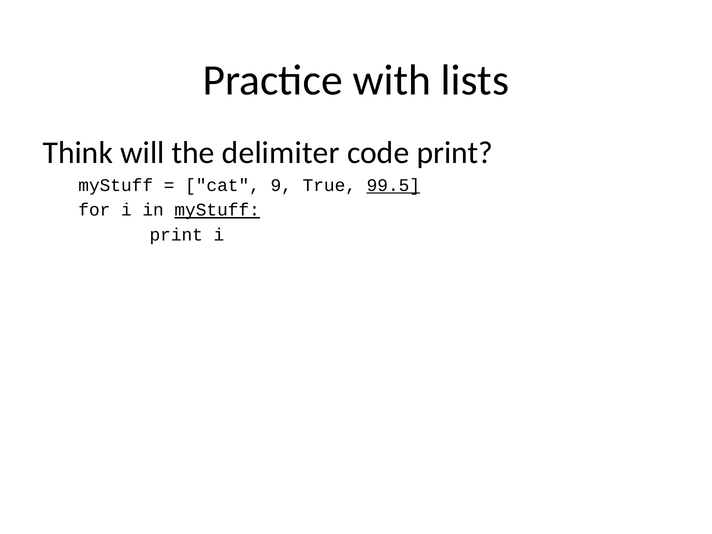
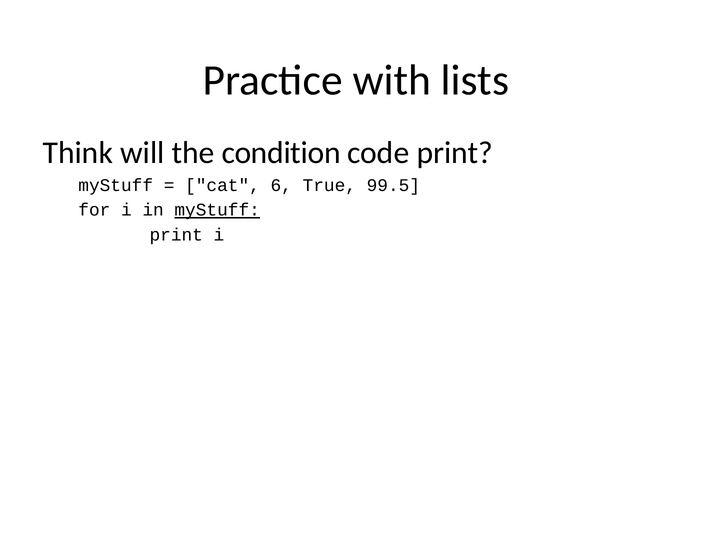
delimiter: delimiter -> condition
9: 9 -> 6
99.5 underline: present -> none
